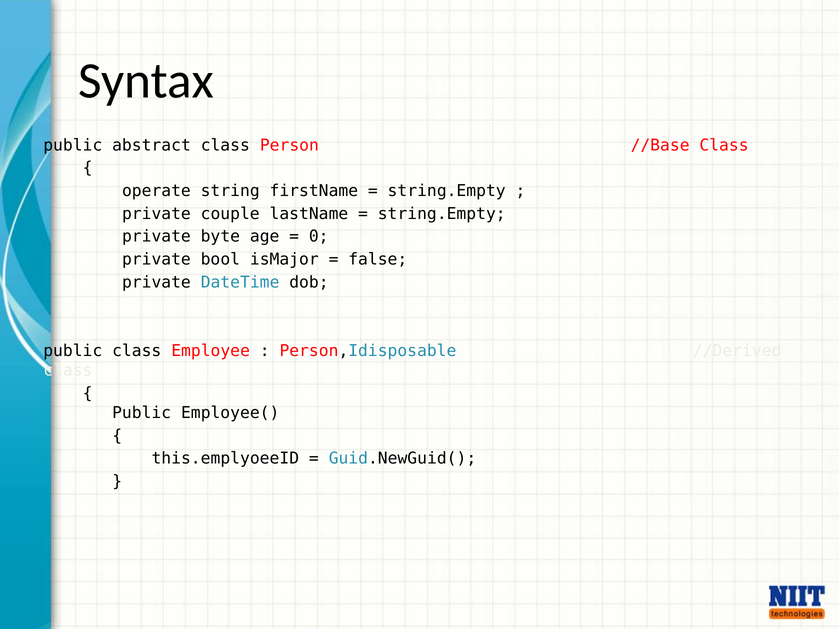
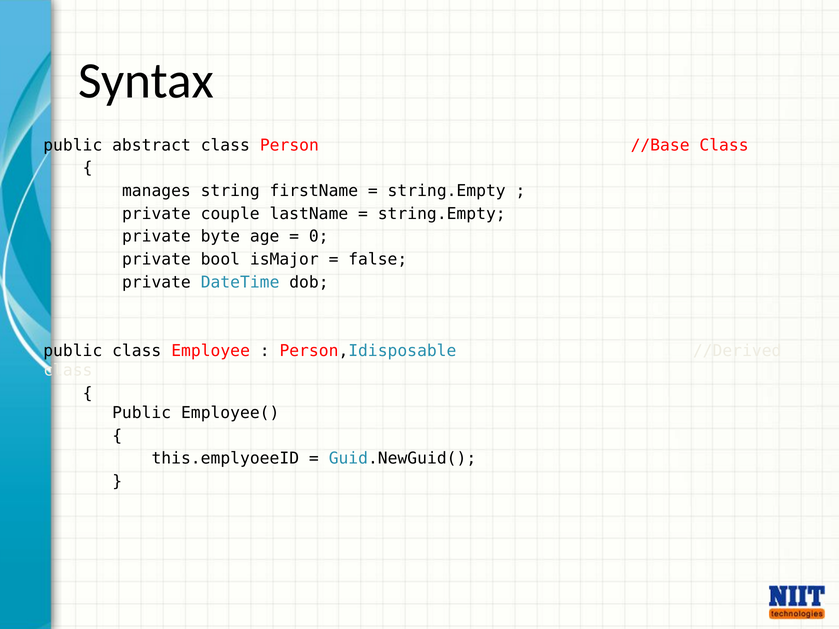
operate: operate -> manages
